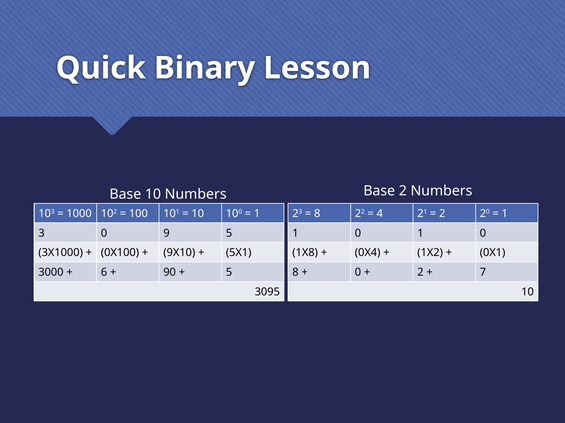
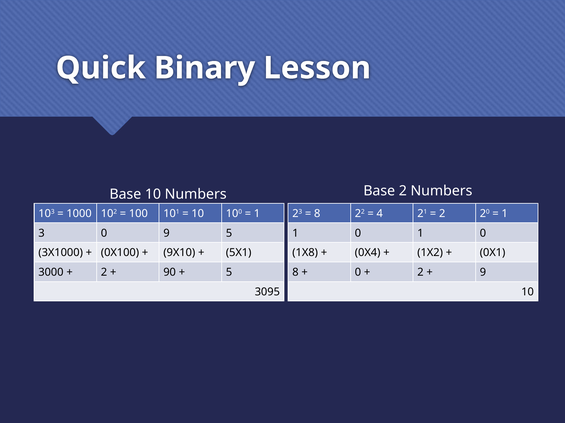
6 at (104, 273): 6 -> 2
7 at (483, 273): 7 -> 9
